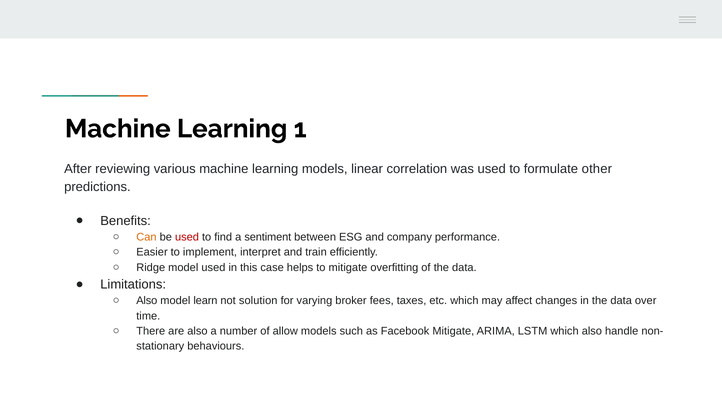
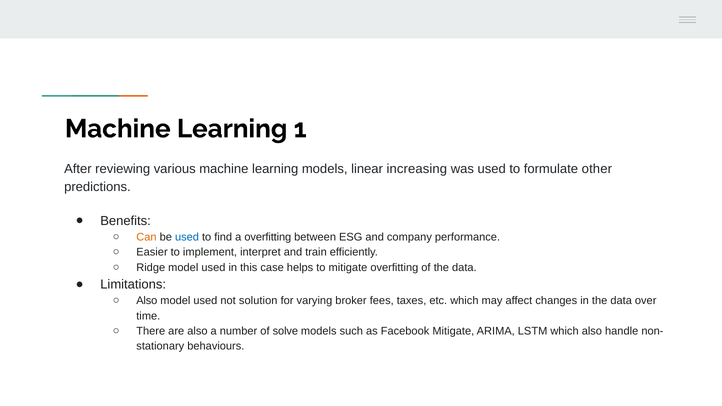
correlation: correlation -> increasing
used at (187, 237) colour: red -> blue
a sentiment: sentiment -> overfitting
learn at (205, 301): learn -> used
allow: allow -> solve
